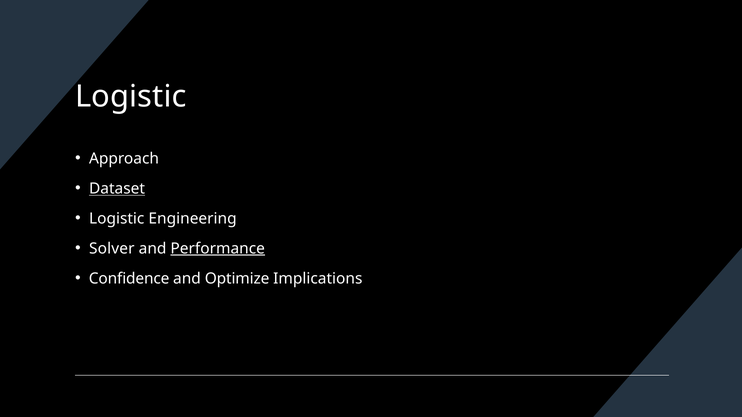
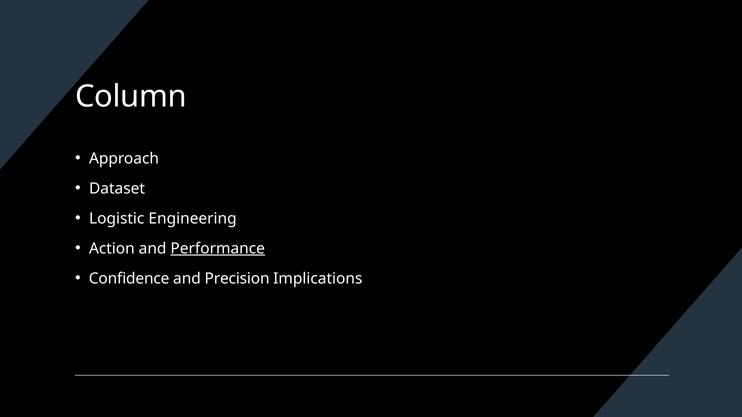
Logistic at (131, 97): Logistic -> Column
Dataset underline: present -> none
Solver: Solver -> Action
Optimize: Optimize -> Precision
